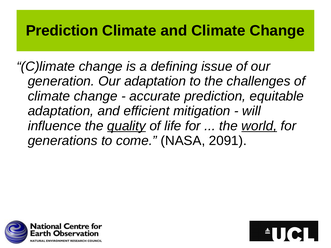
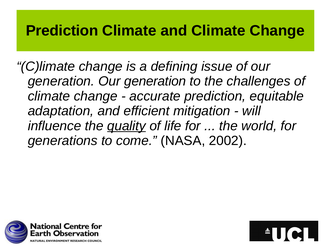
generation Our adaptation: adaptation -> generation
world underline: present -> none
2091: 2091 -> 2002
